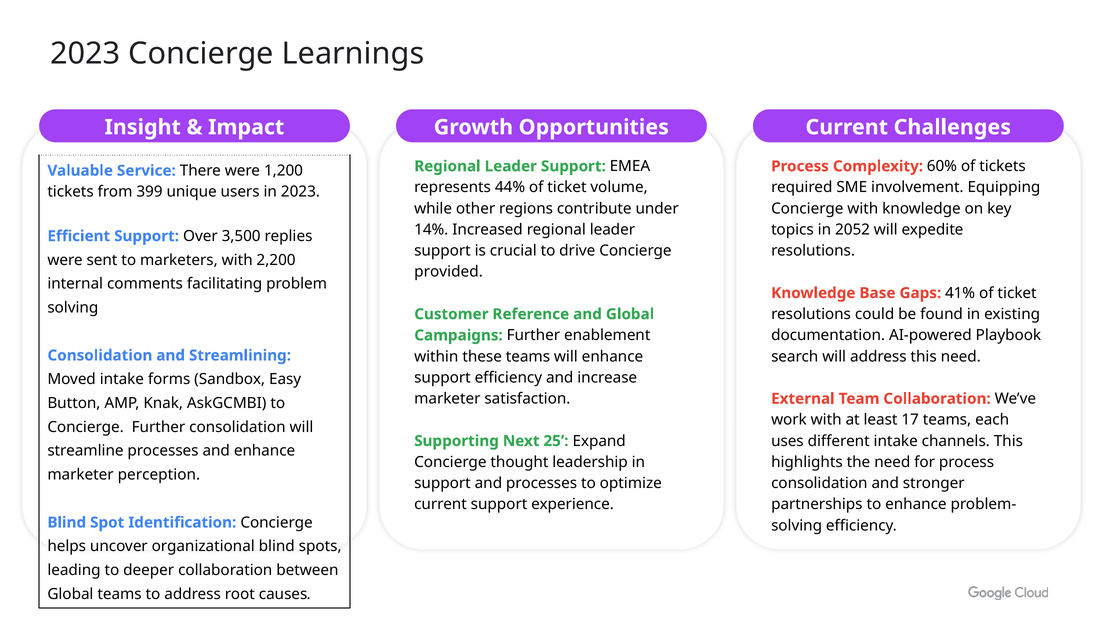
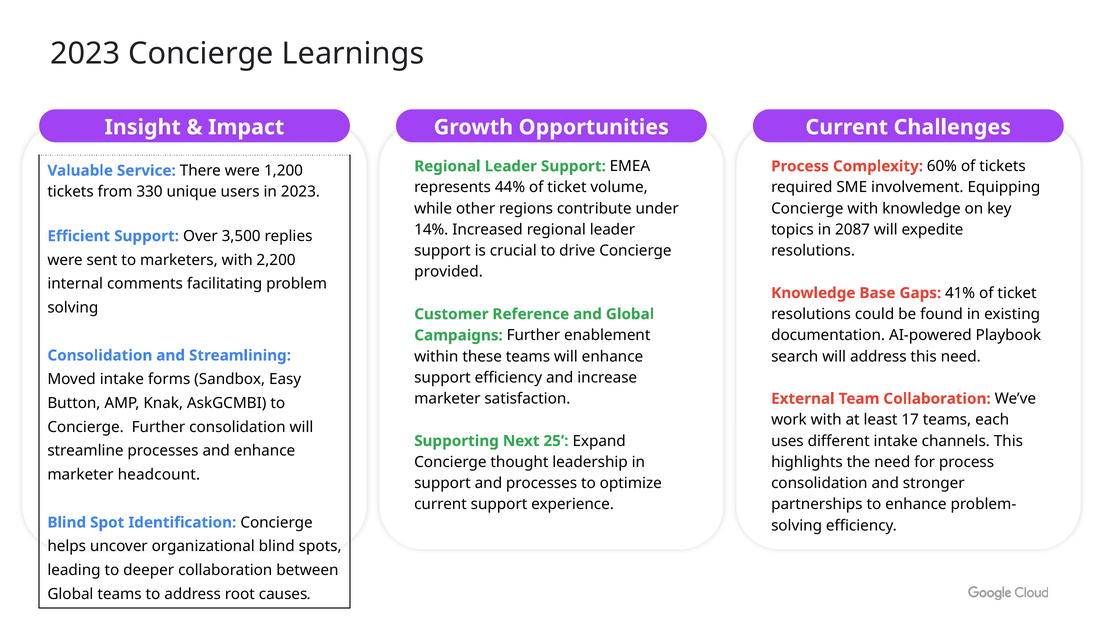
399: 399 -> 330
2052: 2052 -> 2087
perception: perception -> headcount
